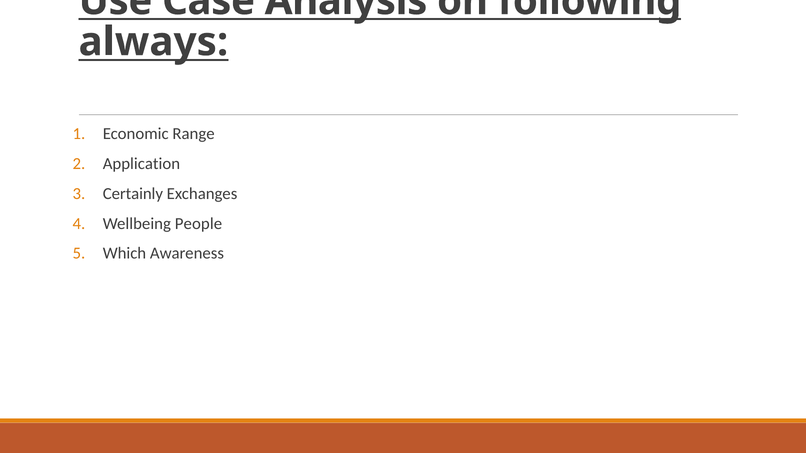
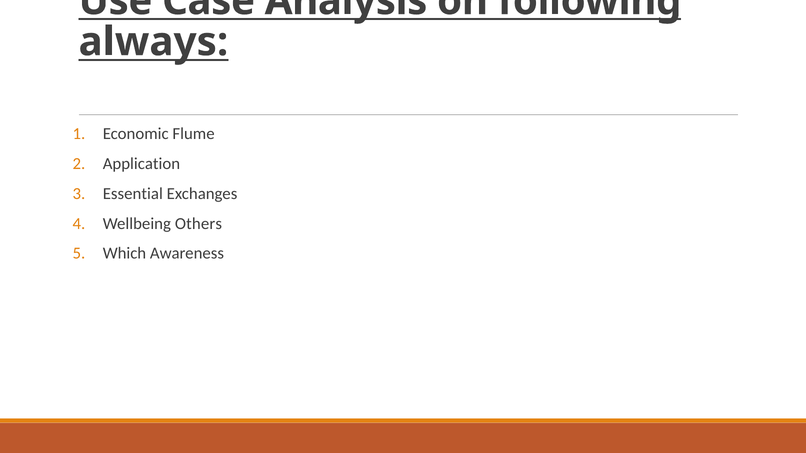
Range: Range -> Flume
Certainly: Certainly -> Essential
People: People -> Others
